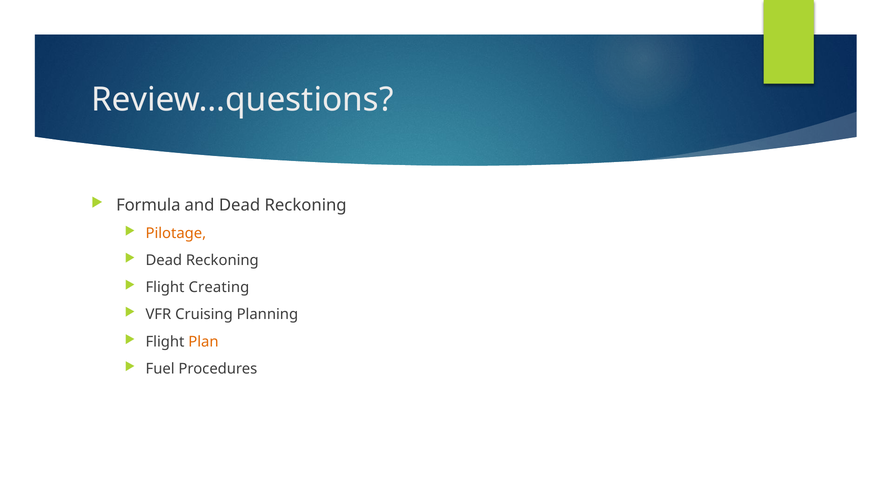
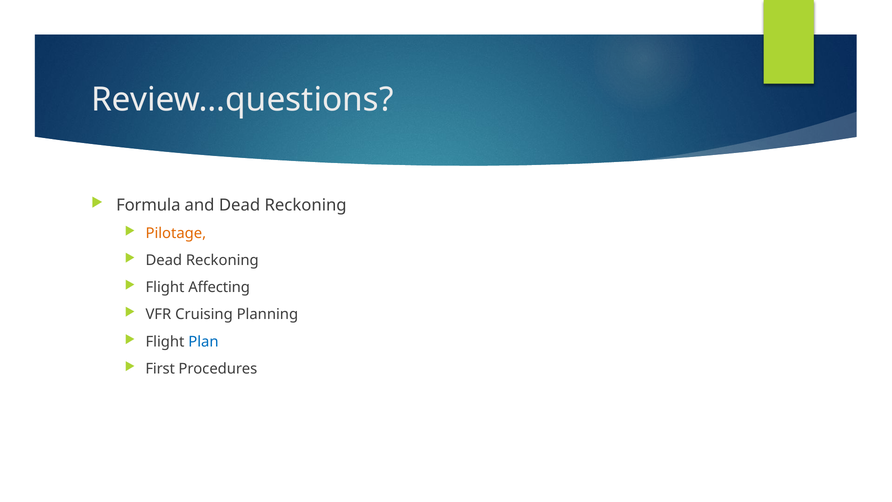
Creating: Creating -> Affecting
Plan colour: orange -> blue
Fuel: Fuel -> First
